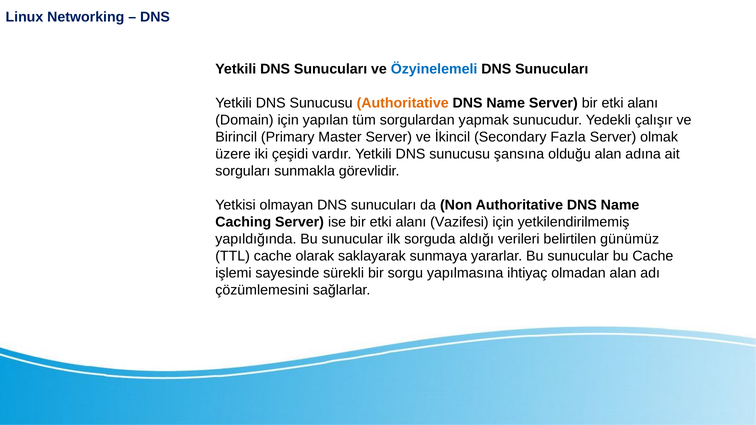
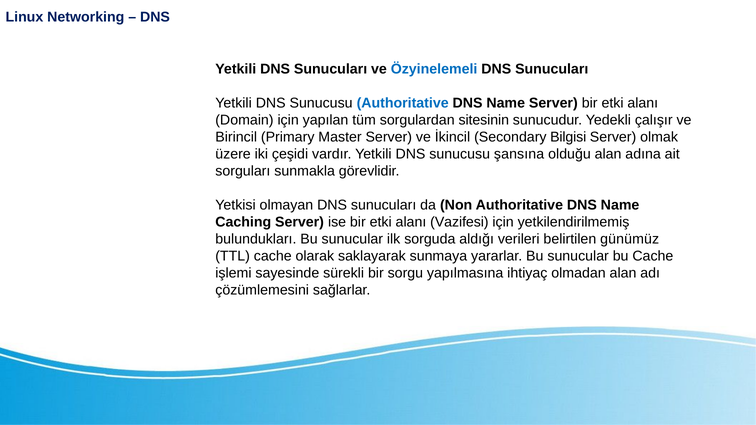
Authoritative at (403, 103) colour: orange -> blue
yapmak: yapmak -> sitesinin
Fazla: Fazla -> Bilgisi
yapıldığında: yapıldığında -> bulundukları
